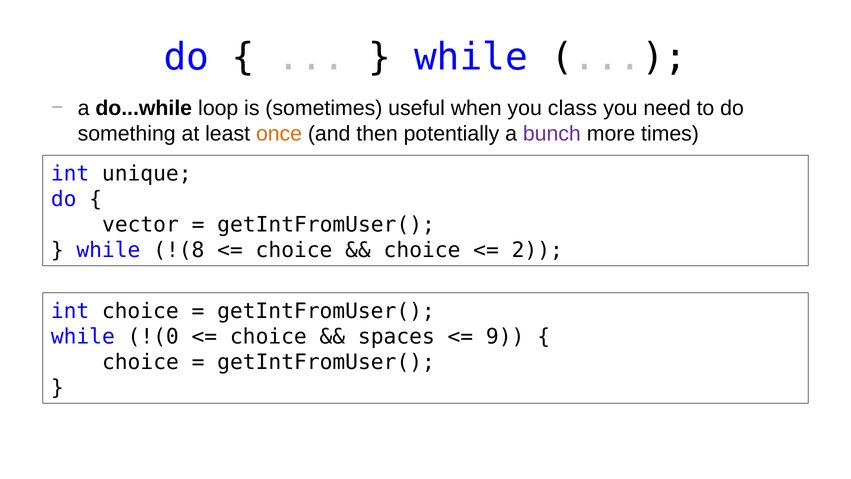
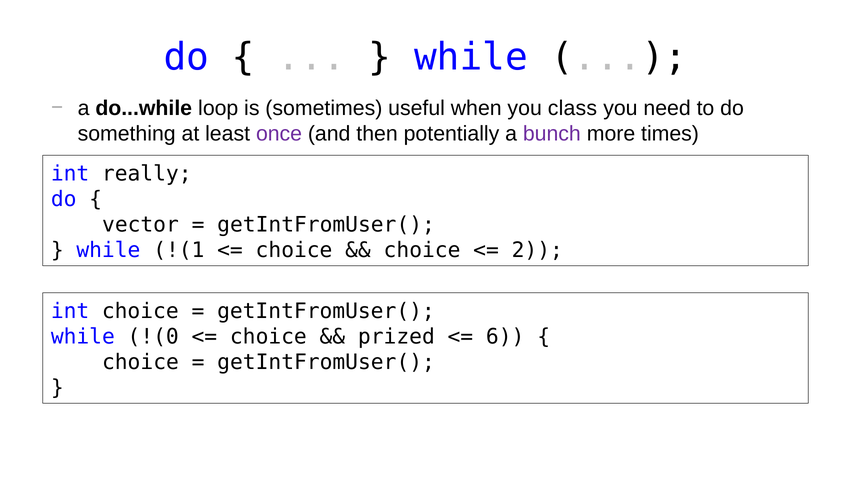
once colour: orange -> purple
unique: unique -> really
!(8: !(8 -> !(1
spaces: spaces -> prized
9: 9 -> 6
